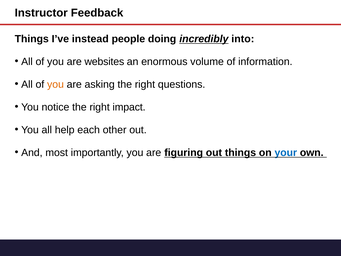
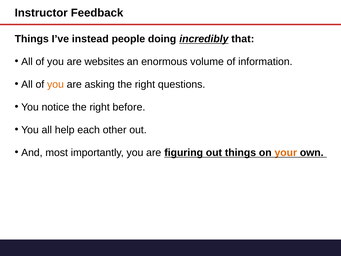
into: into -> that
impact: impact -> before
your colour: blue -> orange
